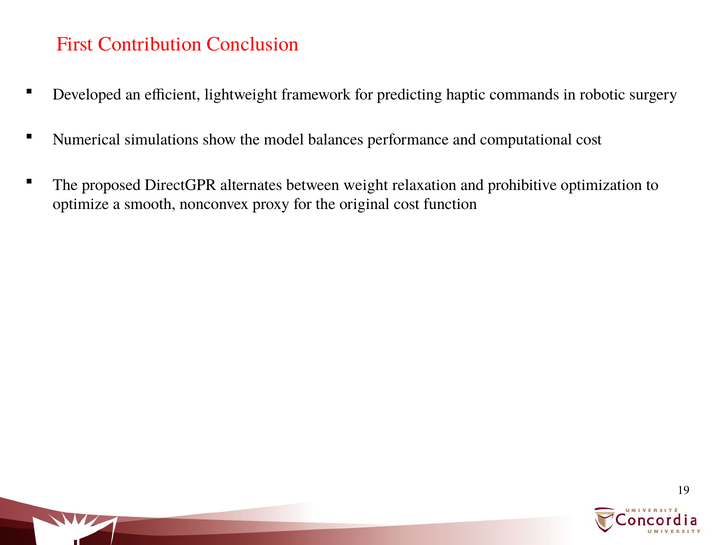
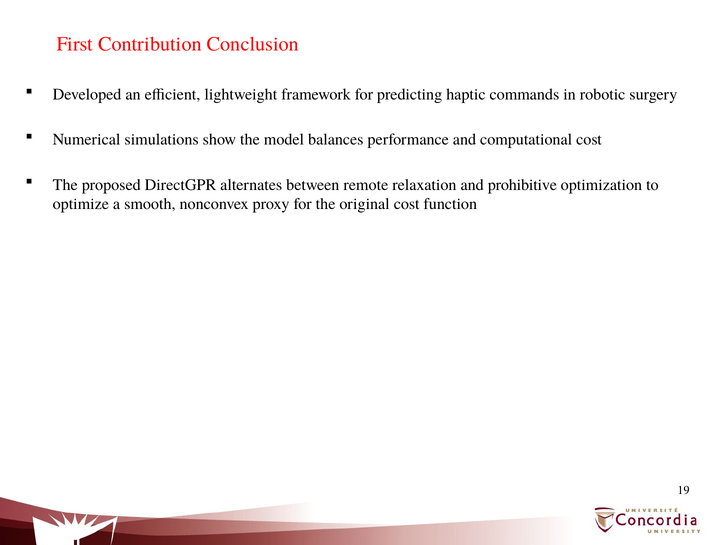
weight: weight -> remote
